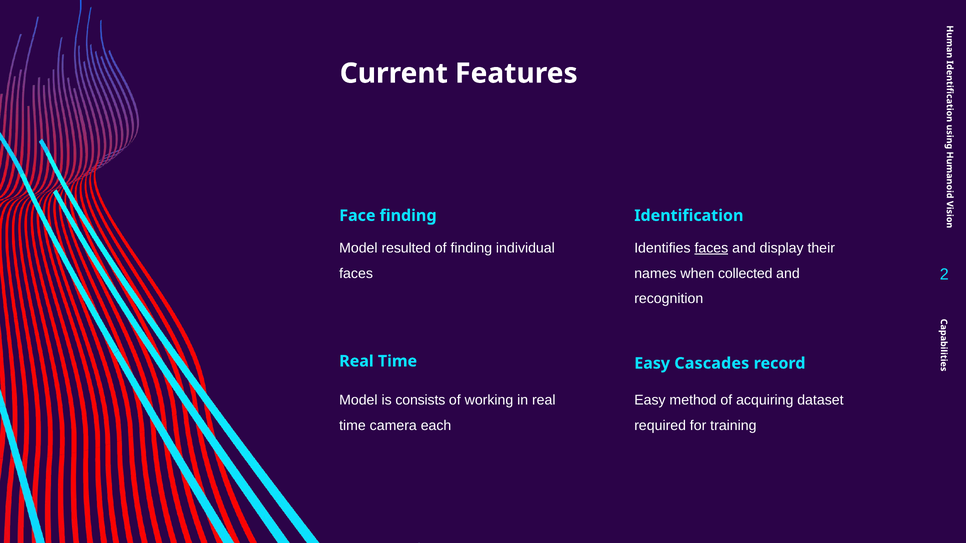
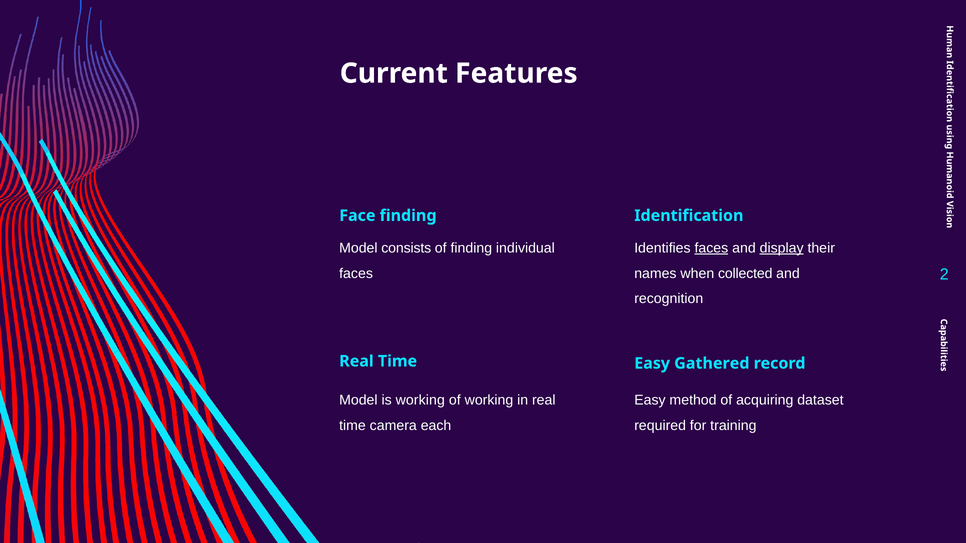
resulted: resulted -> consists
display underline: none -> present
Cascades: Cascades -> Gathered
is consists: consists -> working
